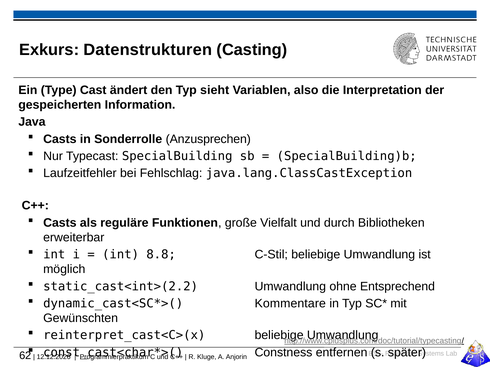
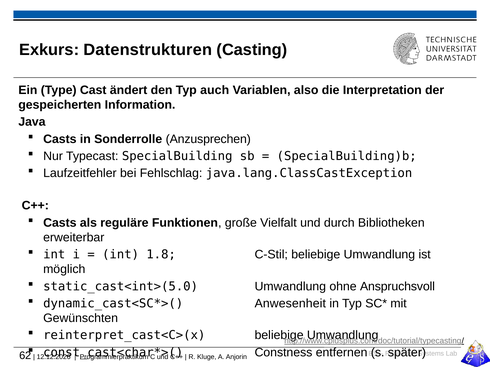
sieht: sieht -> auch
8.8: 8.8 -> 1.8
static_cast<int>(2.2: static_cast<int>(2.2 -> static_cast<int>(5.0
Entsprechend: Entsprechend -> Anspruchsvoll
Kommentare: Kommentare -> Anwesenheit
